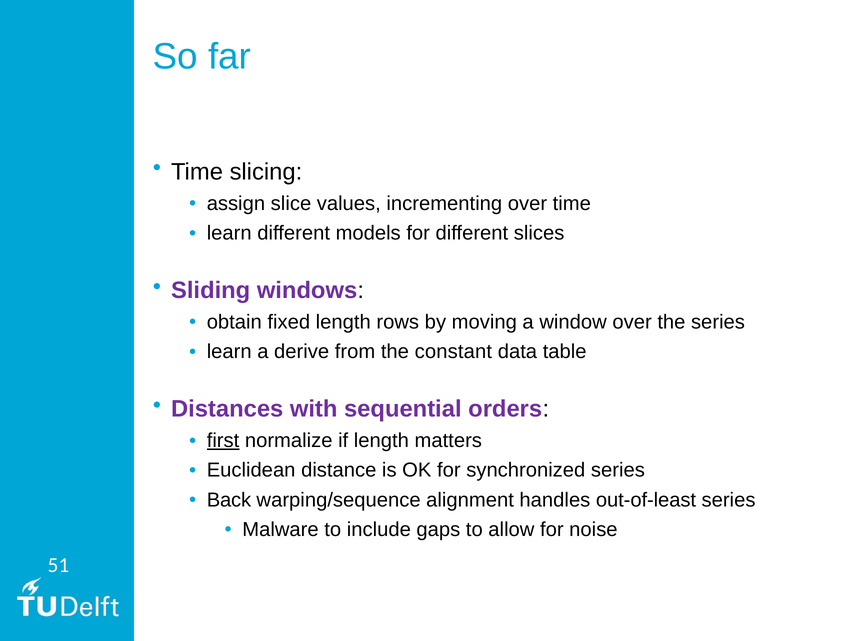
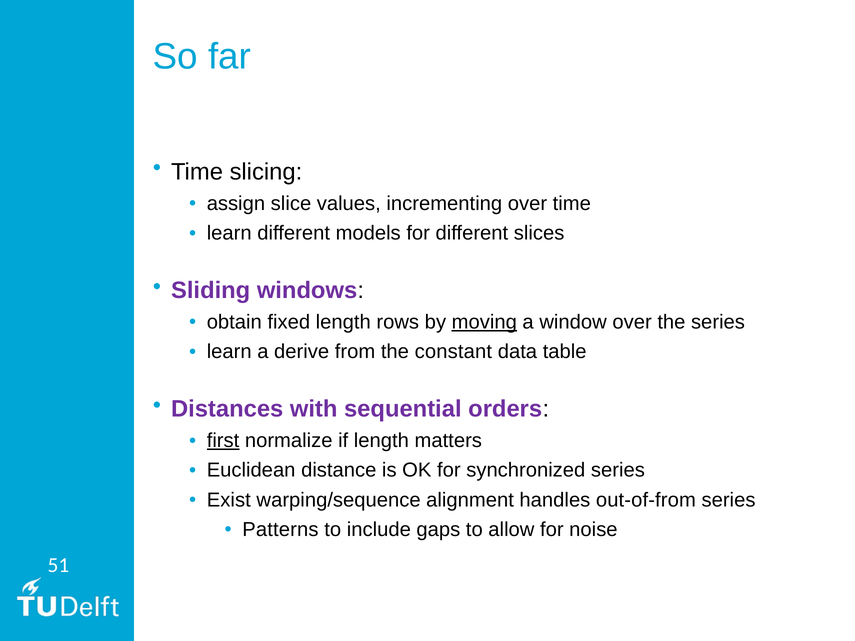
moving underline: none -> present
Back: Back -> Exist
out-of-least: out-of-least -> out-of-from
Malware: Malware -> Patterns
